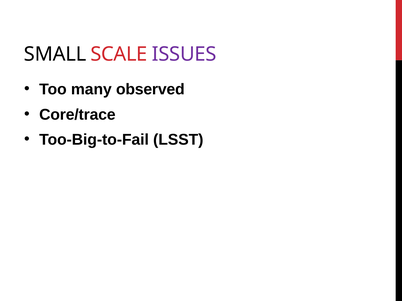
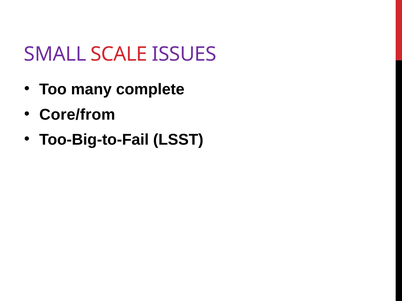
SMALL colour: black -> purple
observed: observed -> complete
Core/trace: Core/trace -> Core/from
